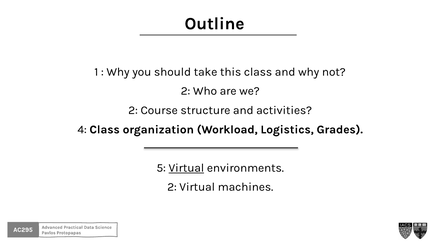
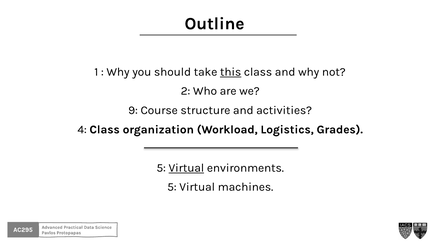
this underline: none -> present
2 at (133, 110): 2 -> 9
2 at (172, 187): 2 -> 5
